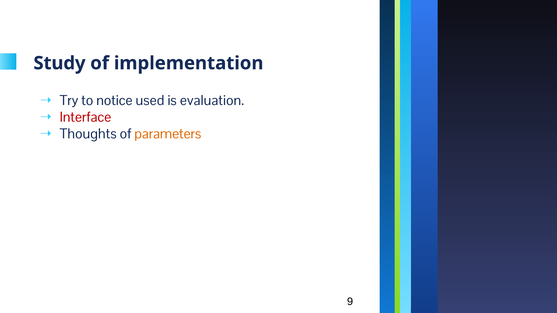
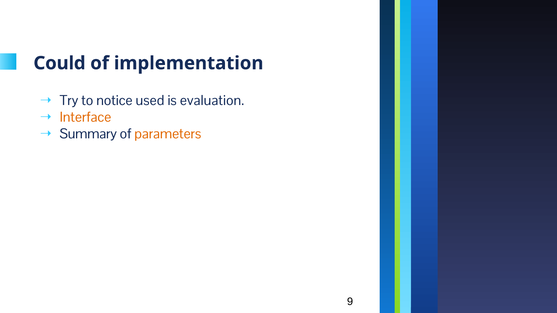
Study: Study -> Could
Interface colour: red -> orange
Thoughts: Thoughts -> Summary
